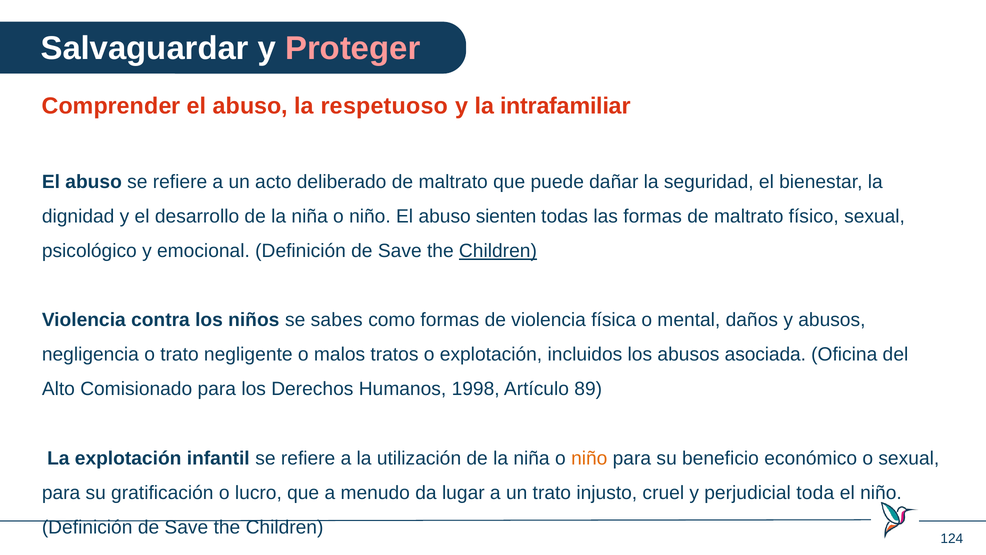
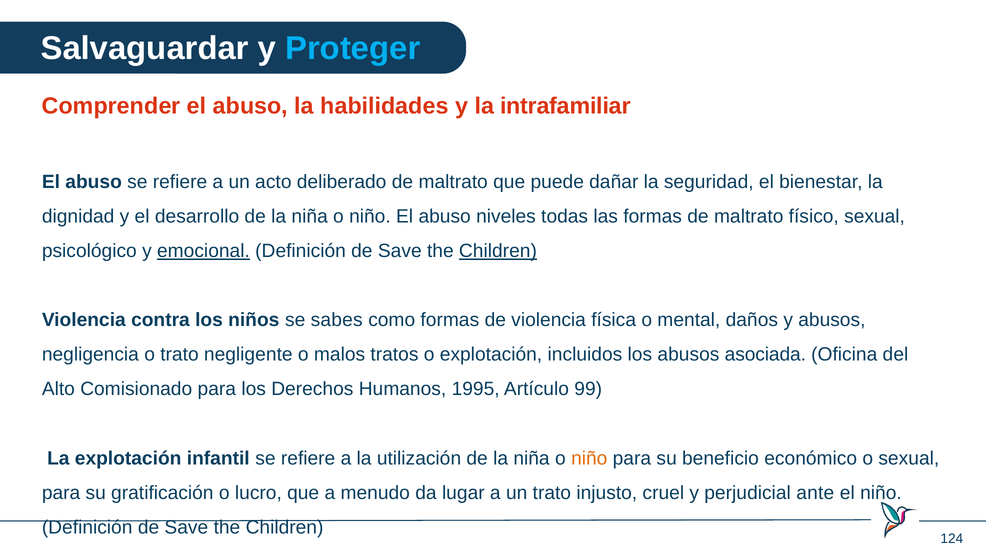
Proteger colour: pink -> light blue
respetuoso: respetuoso -> habilidades
sienten: sienten -> niveles
emocional underline: none -> present
1998: 1998 -> 1995
89: 89 -> 99
toda: toda -> ante
